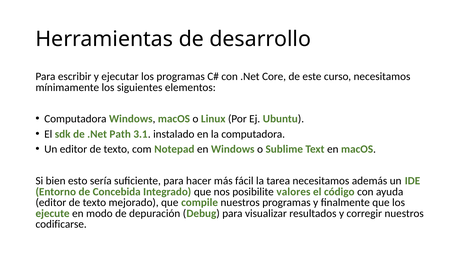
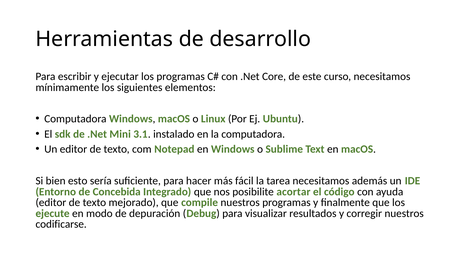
Path: Path -> Mini
valores: valores -> acortar
